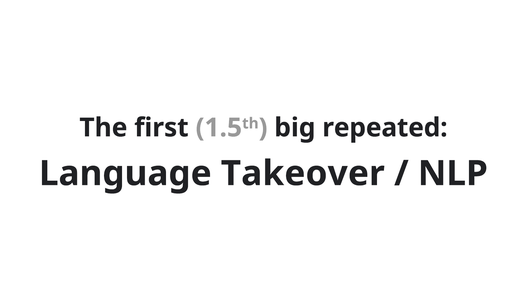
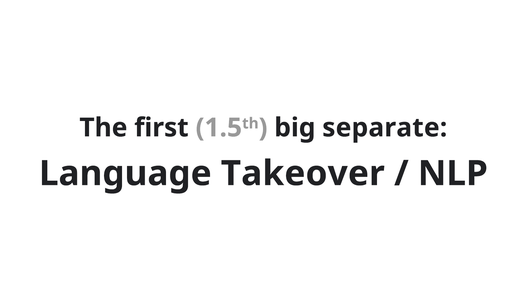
repeated: repeated -> separate
